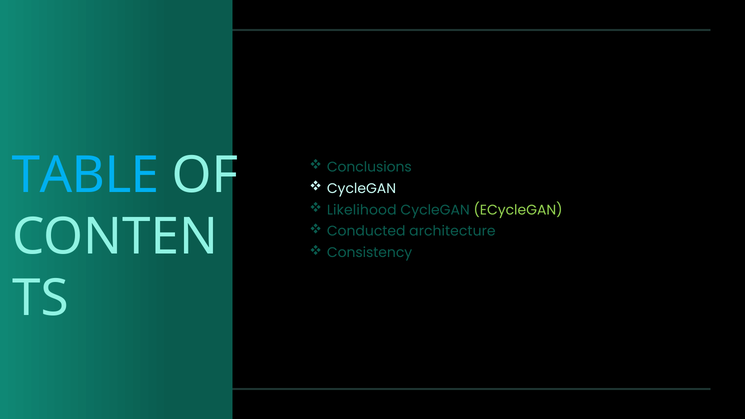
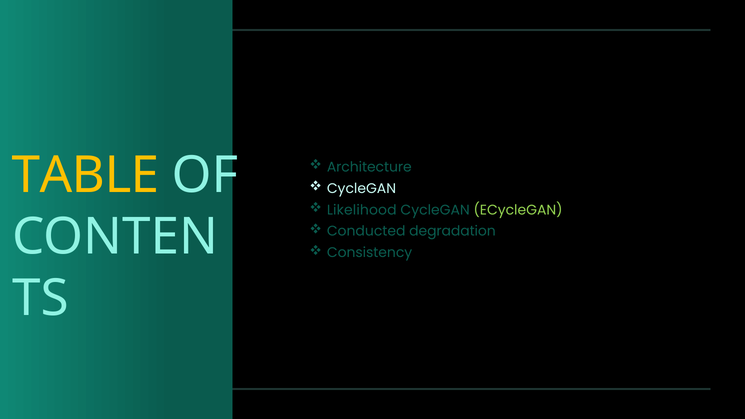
Conclusions: Conclusions -> Architecture
TABLE colour: light blue -> yellow
architecture: architecture -> degradation
